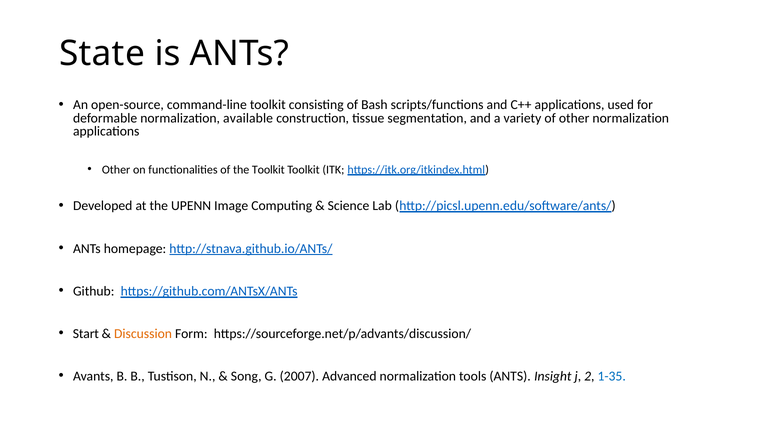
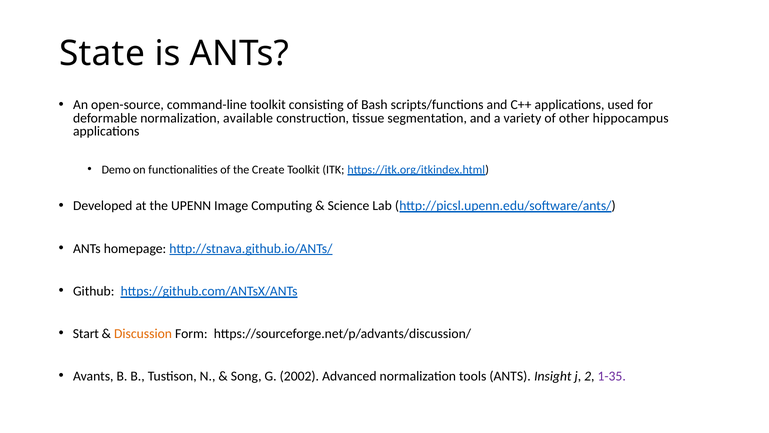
other normalization: normalization -> hippocampus
Other at (116, 169): Other -> Demo
the Toolkit: Toolkit -> Create
2007: 2007 -> 2002
1-35 colour: blue -> purple
